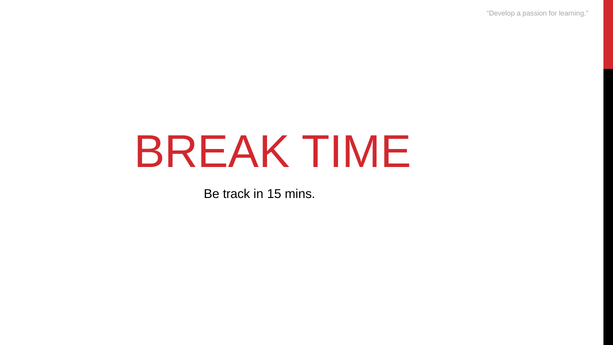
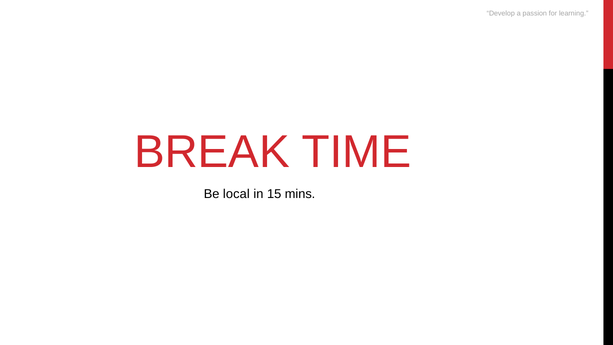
track: track -> local
